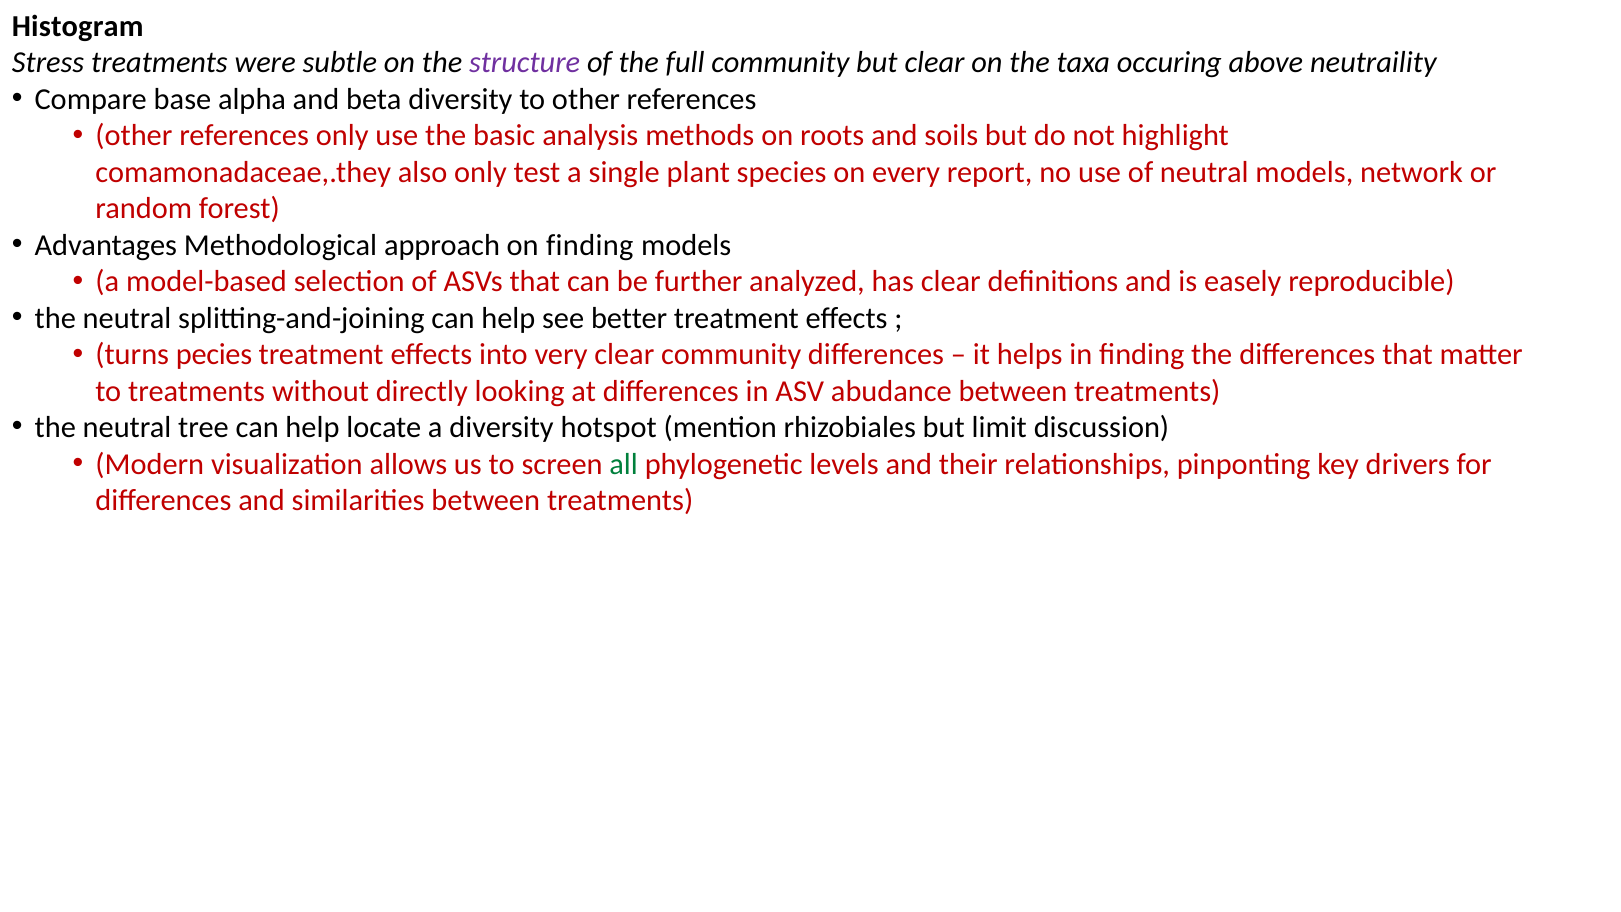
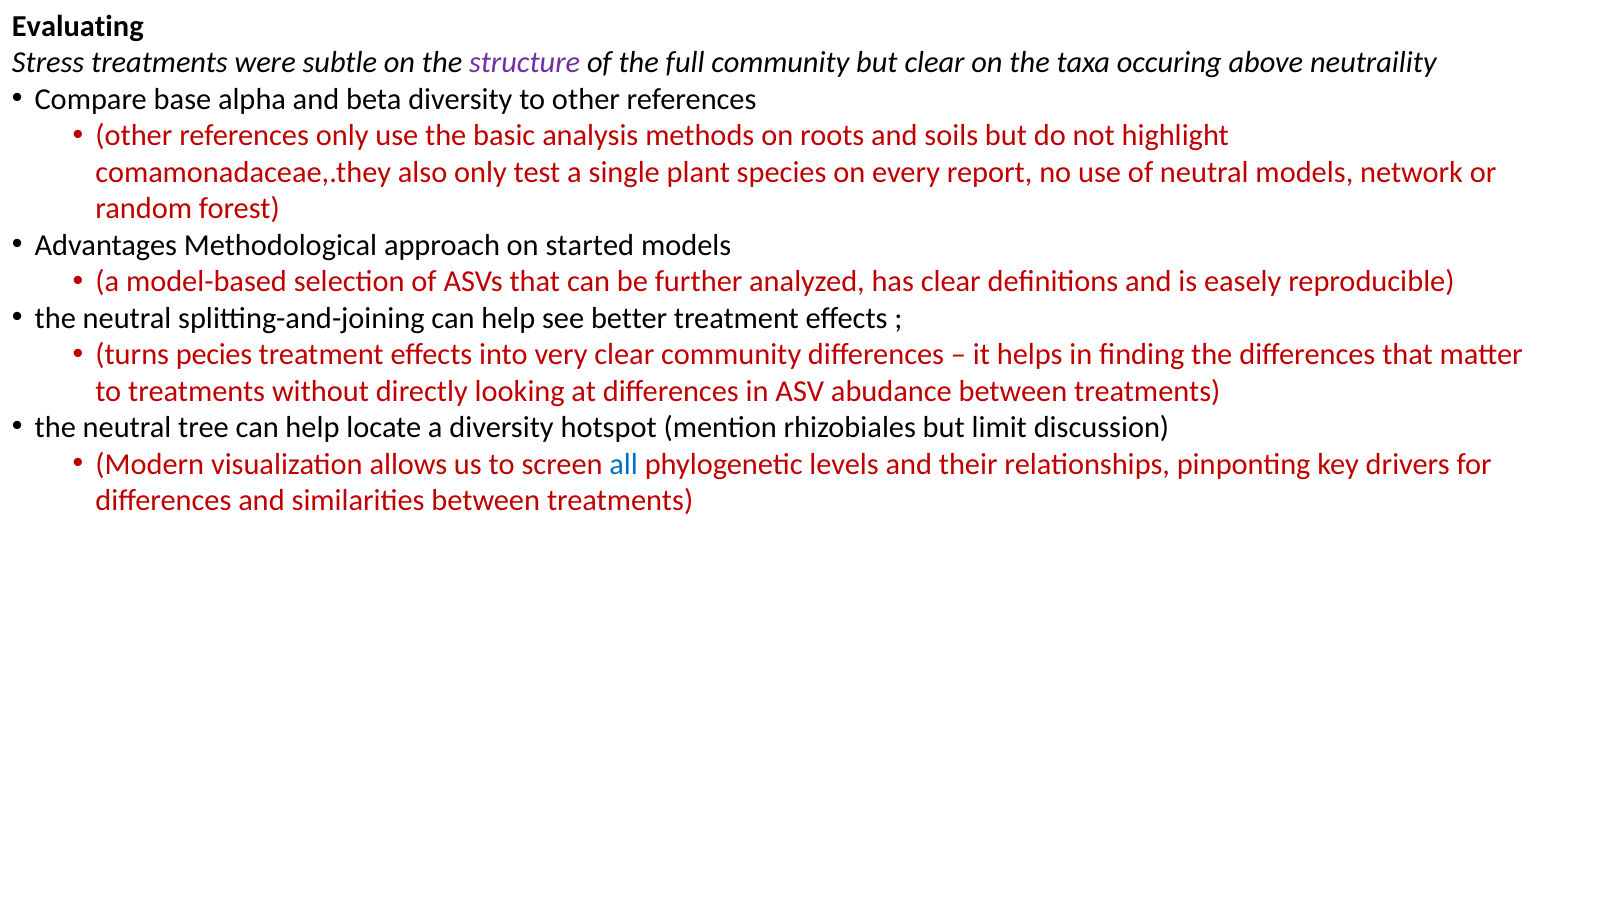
Histogram: Histogram -> Evaluating
on finding: finding -> started
all colour: green -> blue
